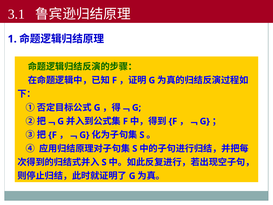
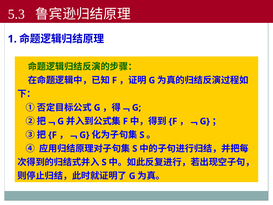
3.1: 3.1 -> 5.3
